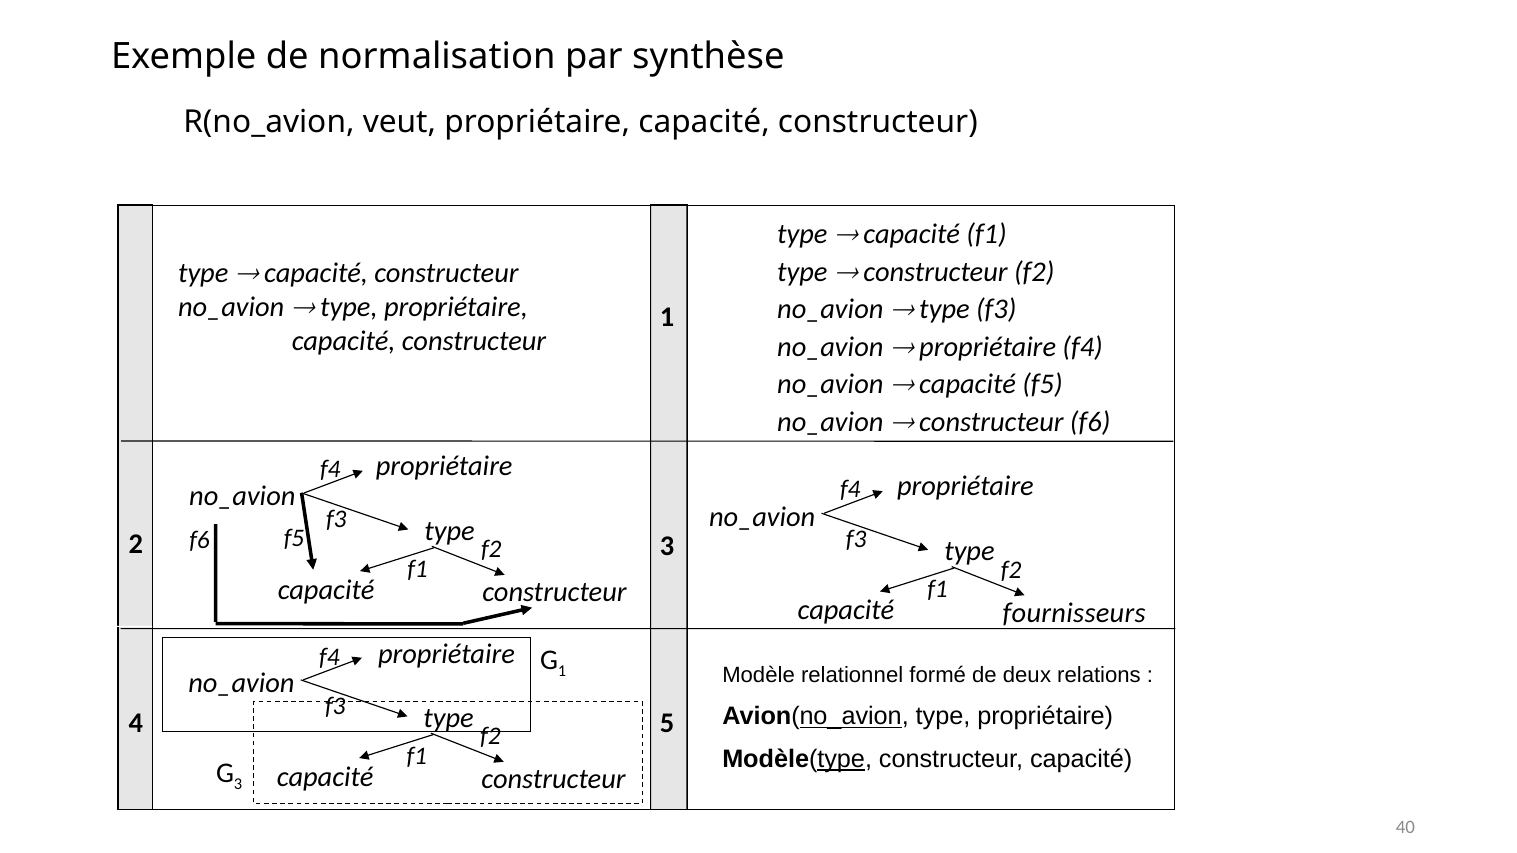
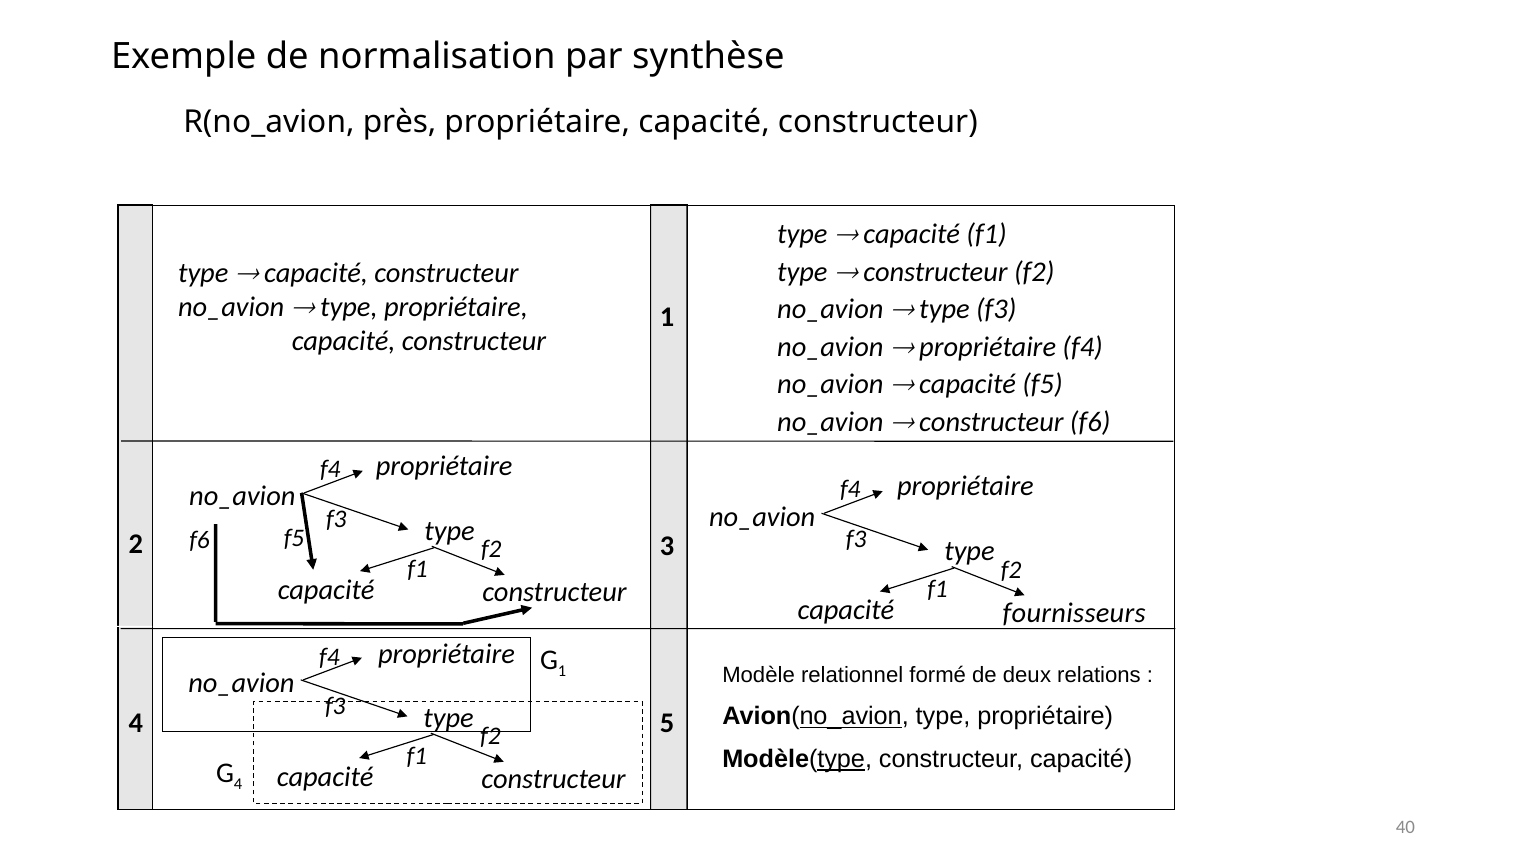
veut: veut -> près
3 at (238, 784): 3 -> 4
